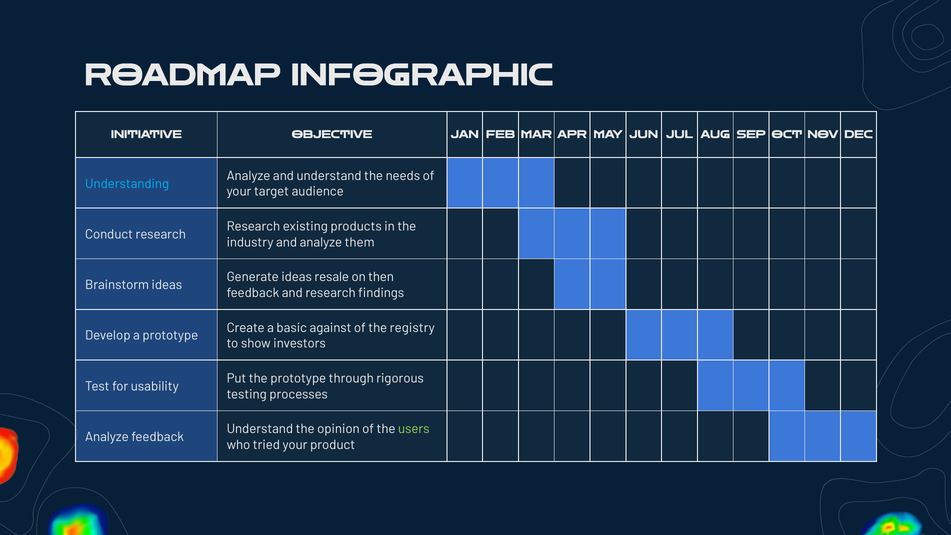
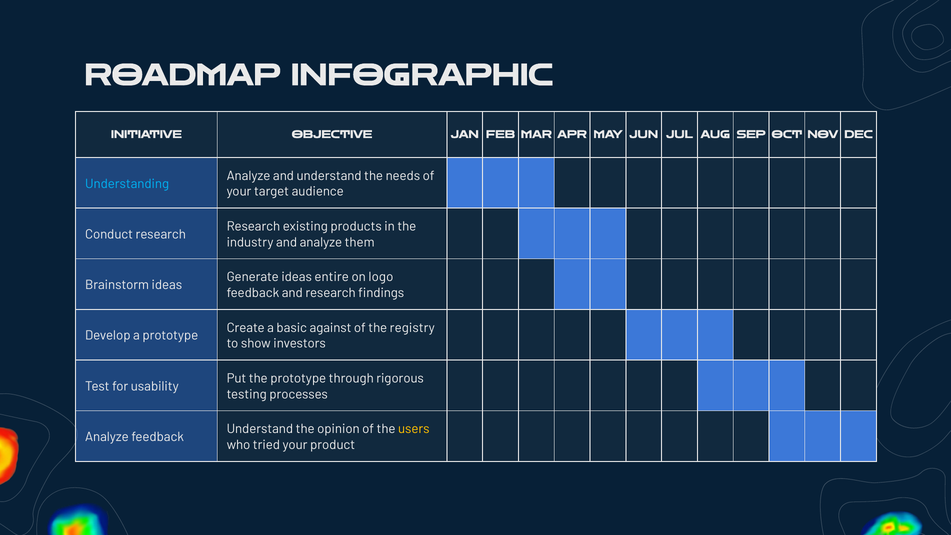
resale: resale -> entire
then: then -> logo
users colour: light green -> yellow
